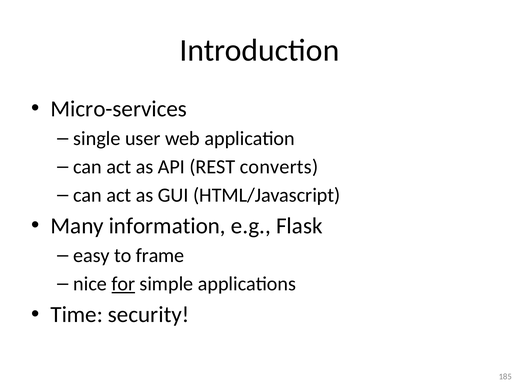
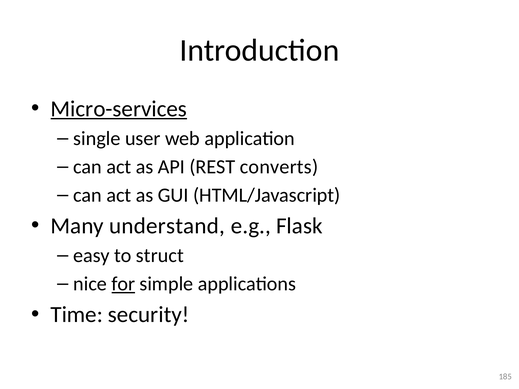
Micro-services underline: none -> present
information: information -> understand
frame: frame -> struct
